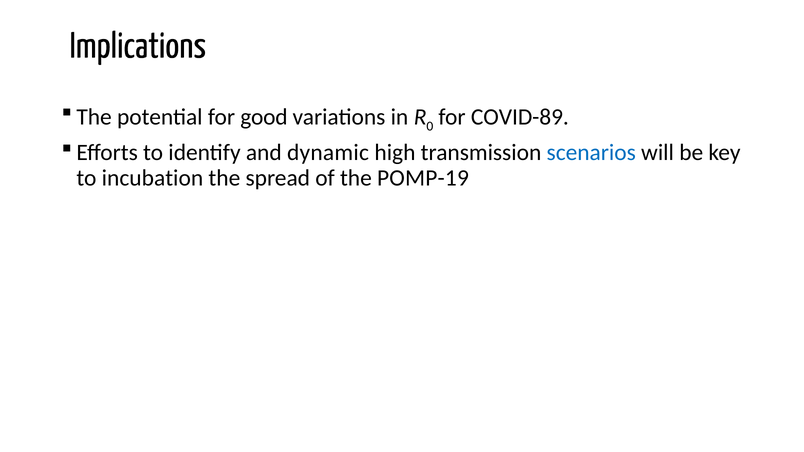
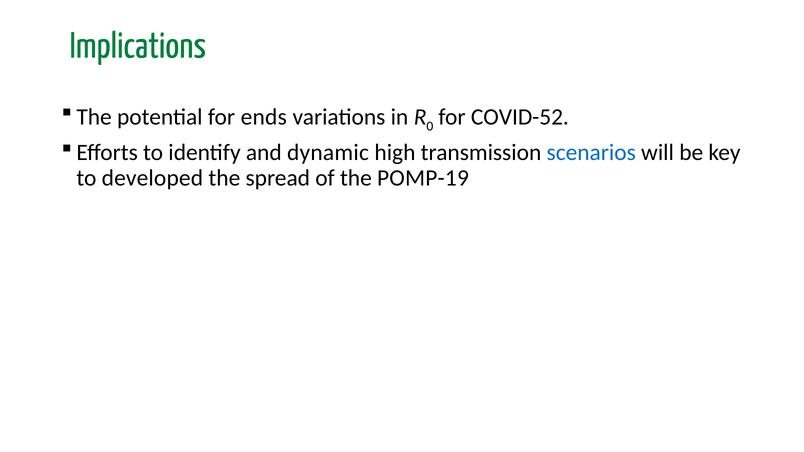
Implications colour: black -> green
good: good -> ends
COVID-89: COVID-89 -> COVID-52
incubation: incubation -> developed
